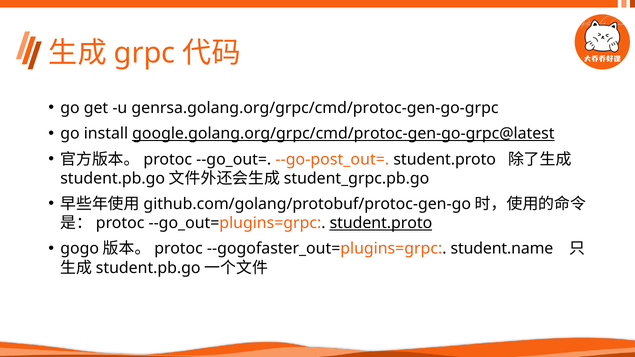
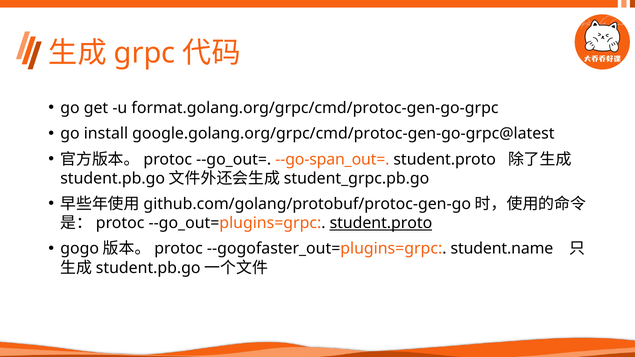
genrsa.golang.org/grpc/cmd/protoc-gen-go-grpc: genrsa.golang.org/grpc/cmd/protoc-gen-go-grpc -> format.golang.org/grpc/cmd/protoc-gen-go-grpc
google.golang.org/grpc/cmd/protoc-gen-go-grpc@latest underline: present -> none
--go-post_out=: --go-post_out= -> --go-span_out=
